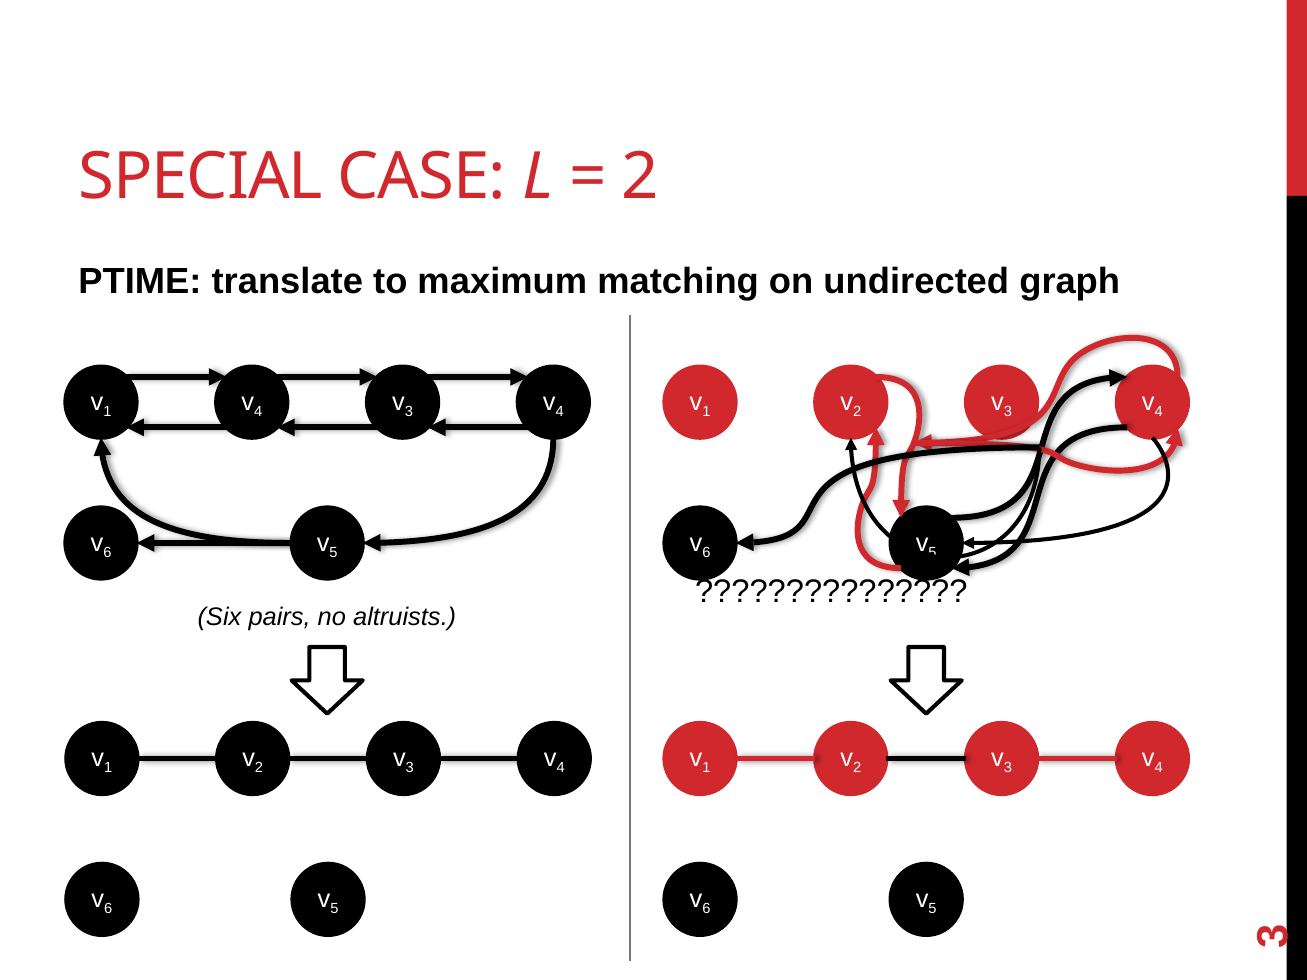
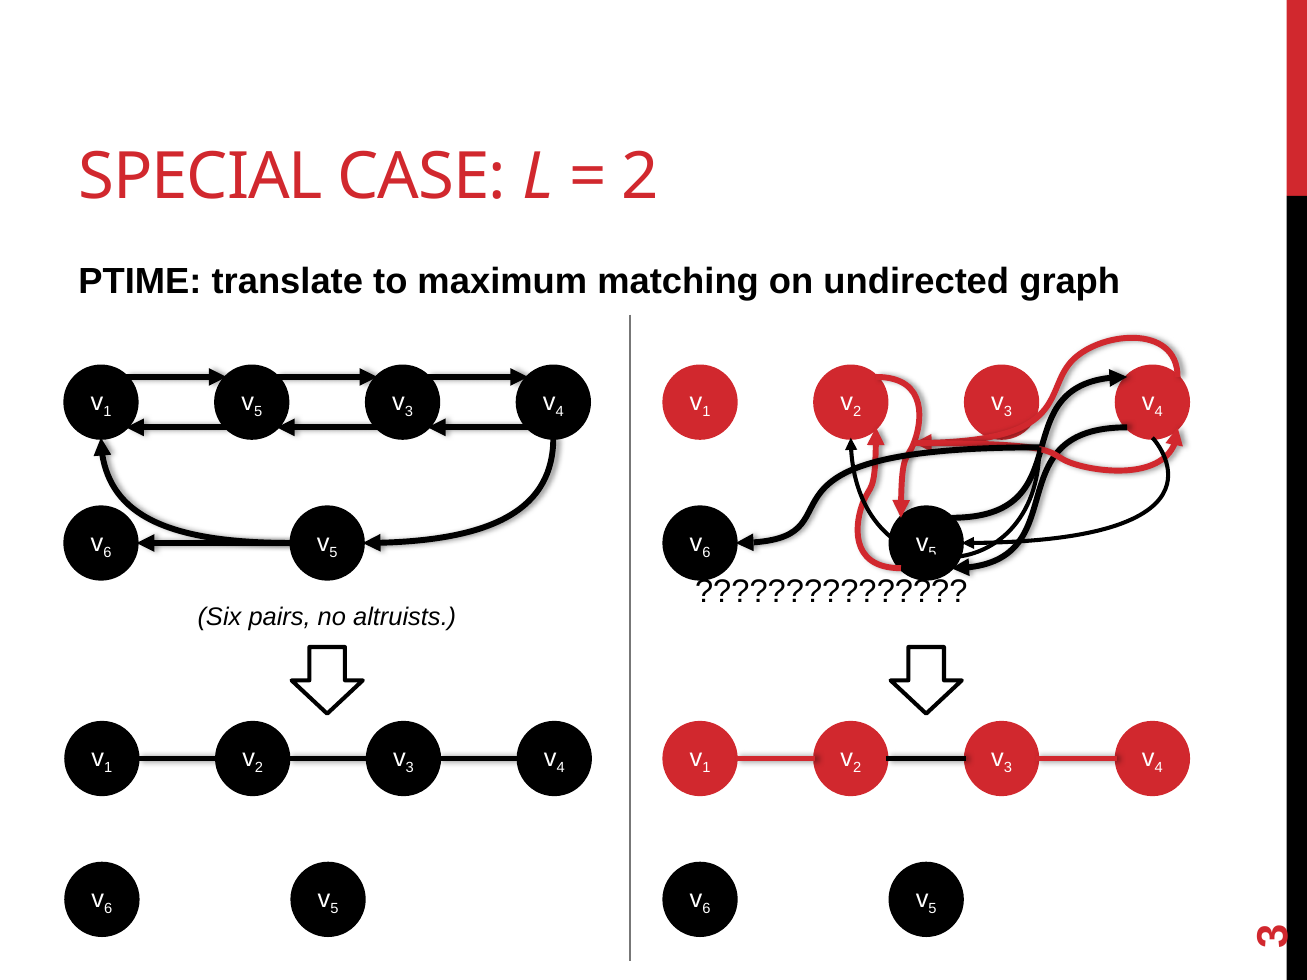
4 at (258, 412): 4 -> 5
